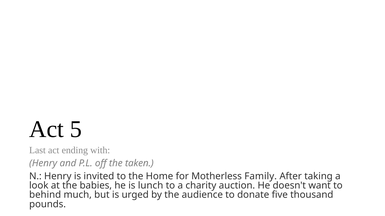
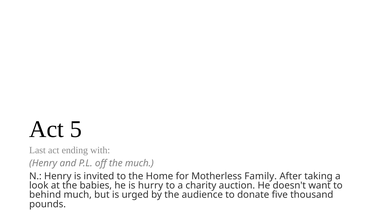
the taken: taken -> much
lunch: lunch -> hurry
